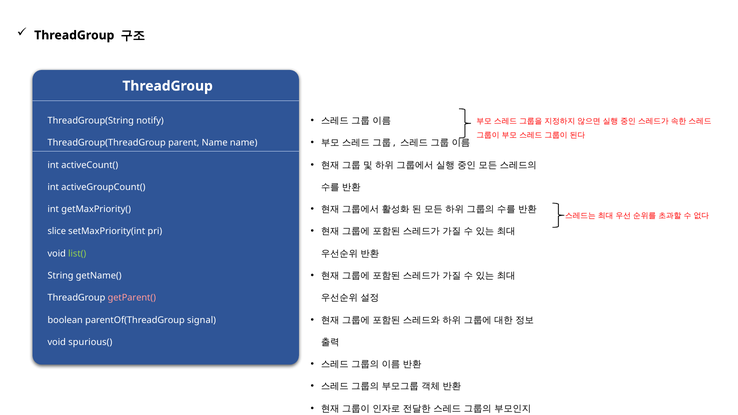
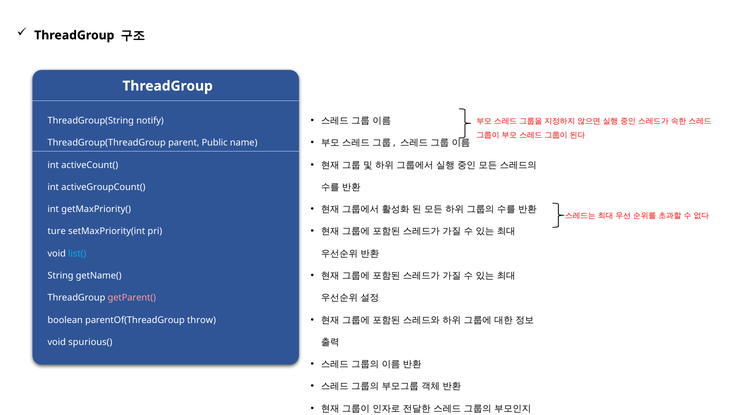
parent Name: Name -> Public
slice: slice -> ture
list( colour: light green -> light blue
signal: signal -> throw
